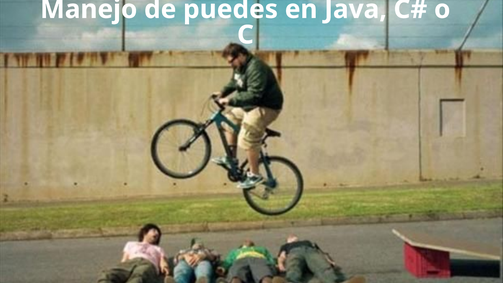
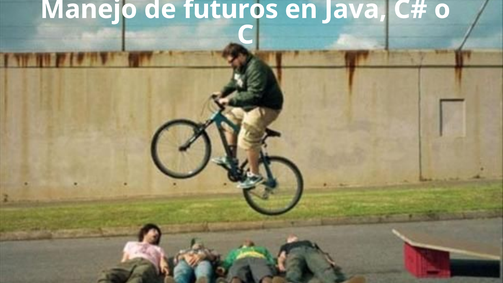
puedes: puedes -> futuros
